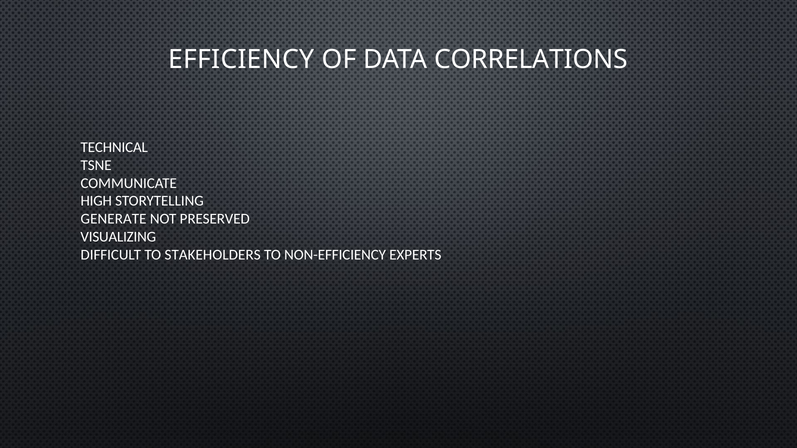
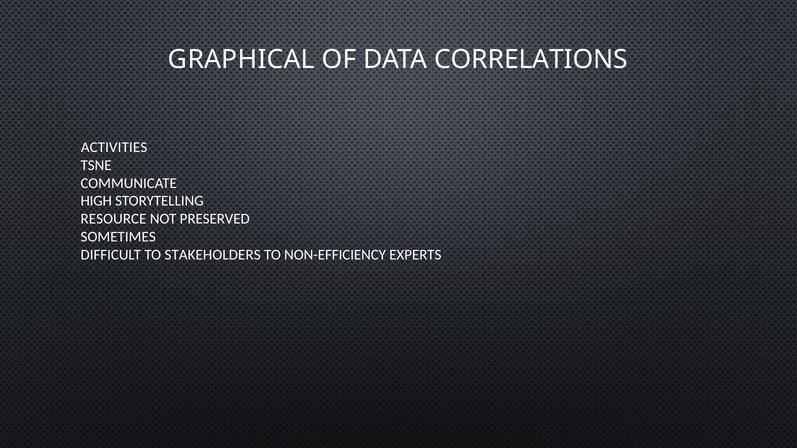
EFFICIENCY: EFFICIENCY -> GRAPHICAL
TECHNICAL: TECHNICAL -> ACTIVITIES
GENERATE: GENERATE -> RESOURCE
VISUALIZING: VISUALIZING -> SOMETIMES
